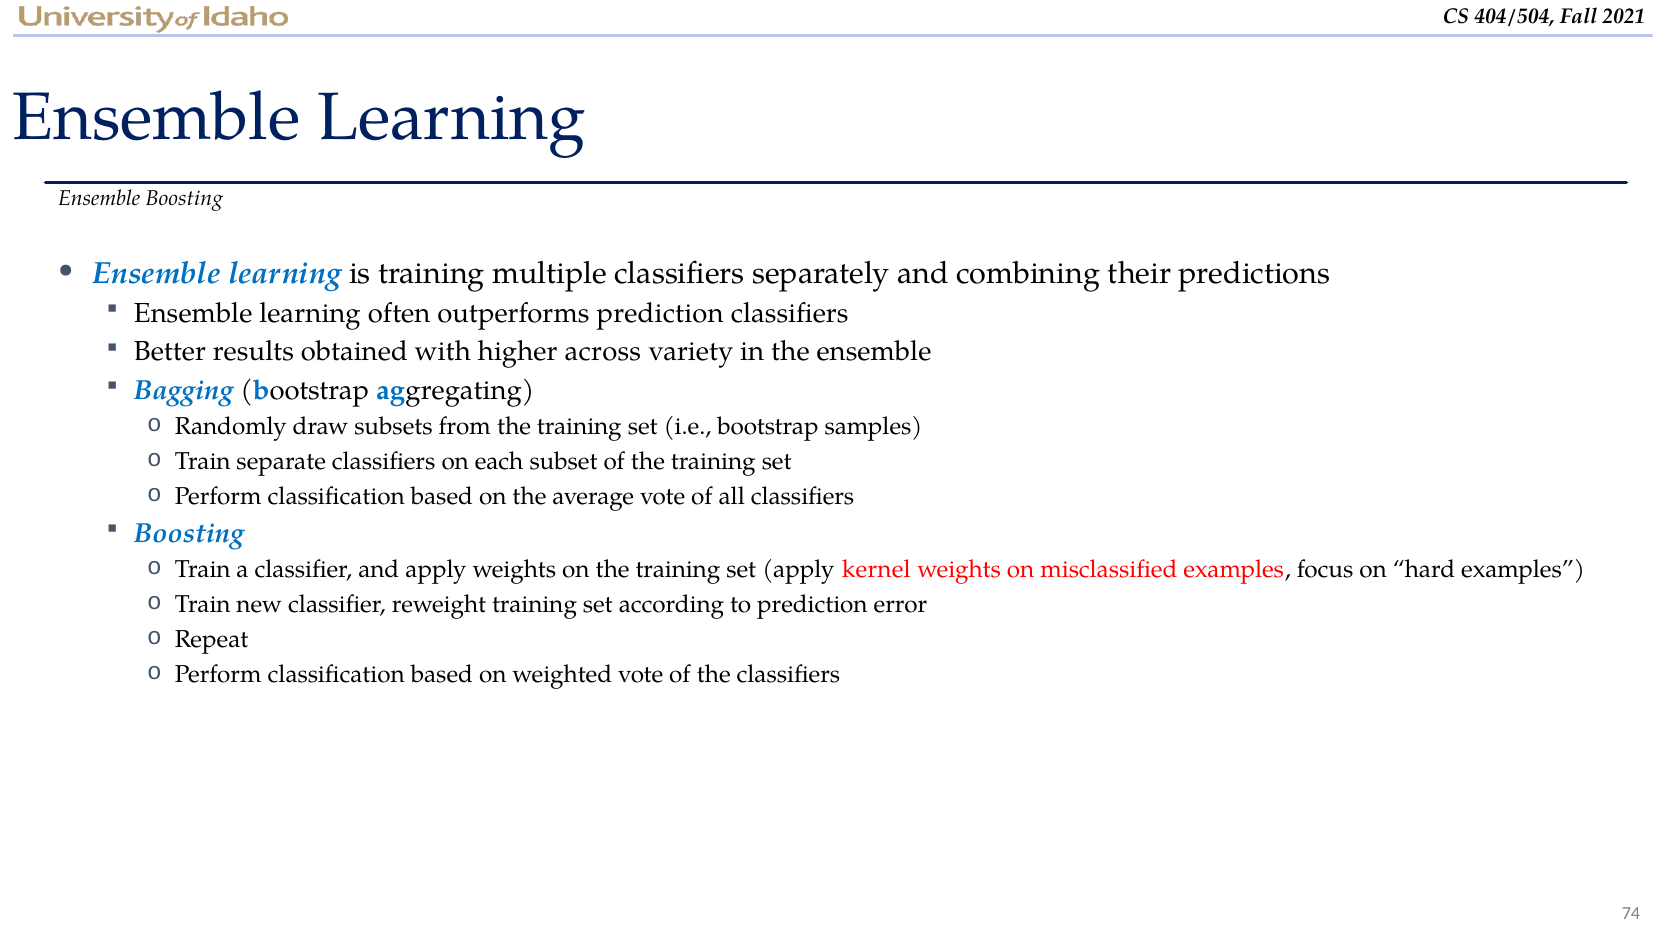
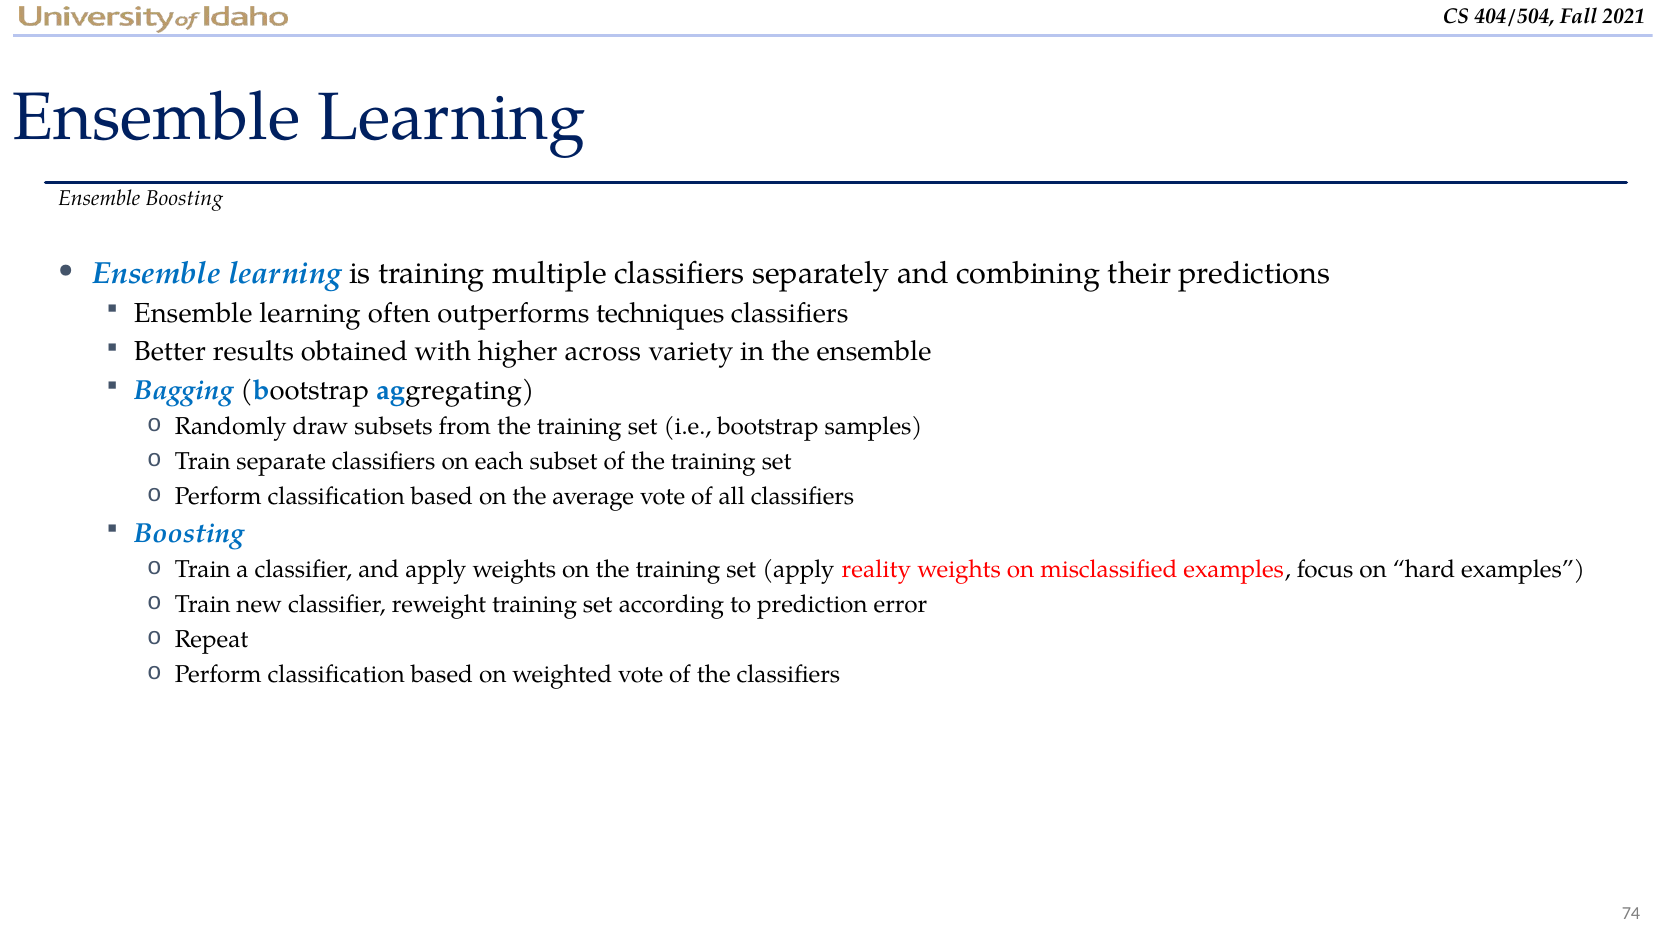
outperforms prediction: prediction -> techniques
kernel: kernel -> reality
